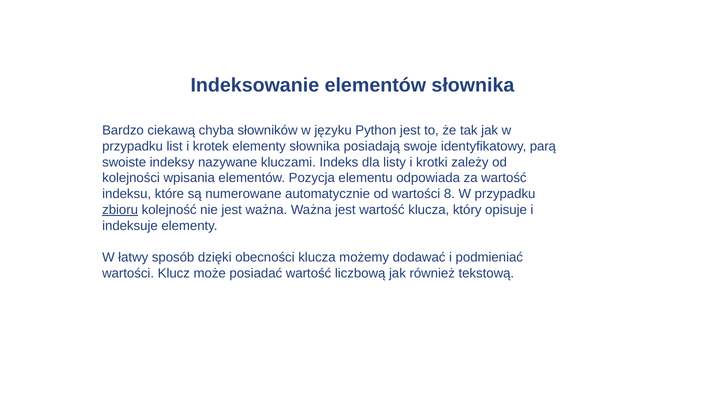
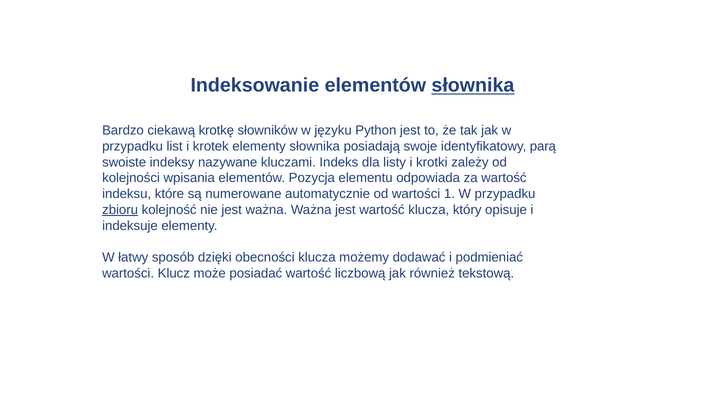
słownika at (473, 86) underline: none -> present
chyba: chyba -> krotkę
8: 8 -> 1
